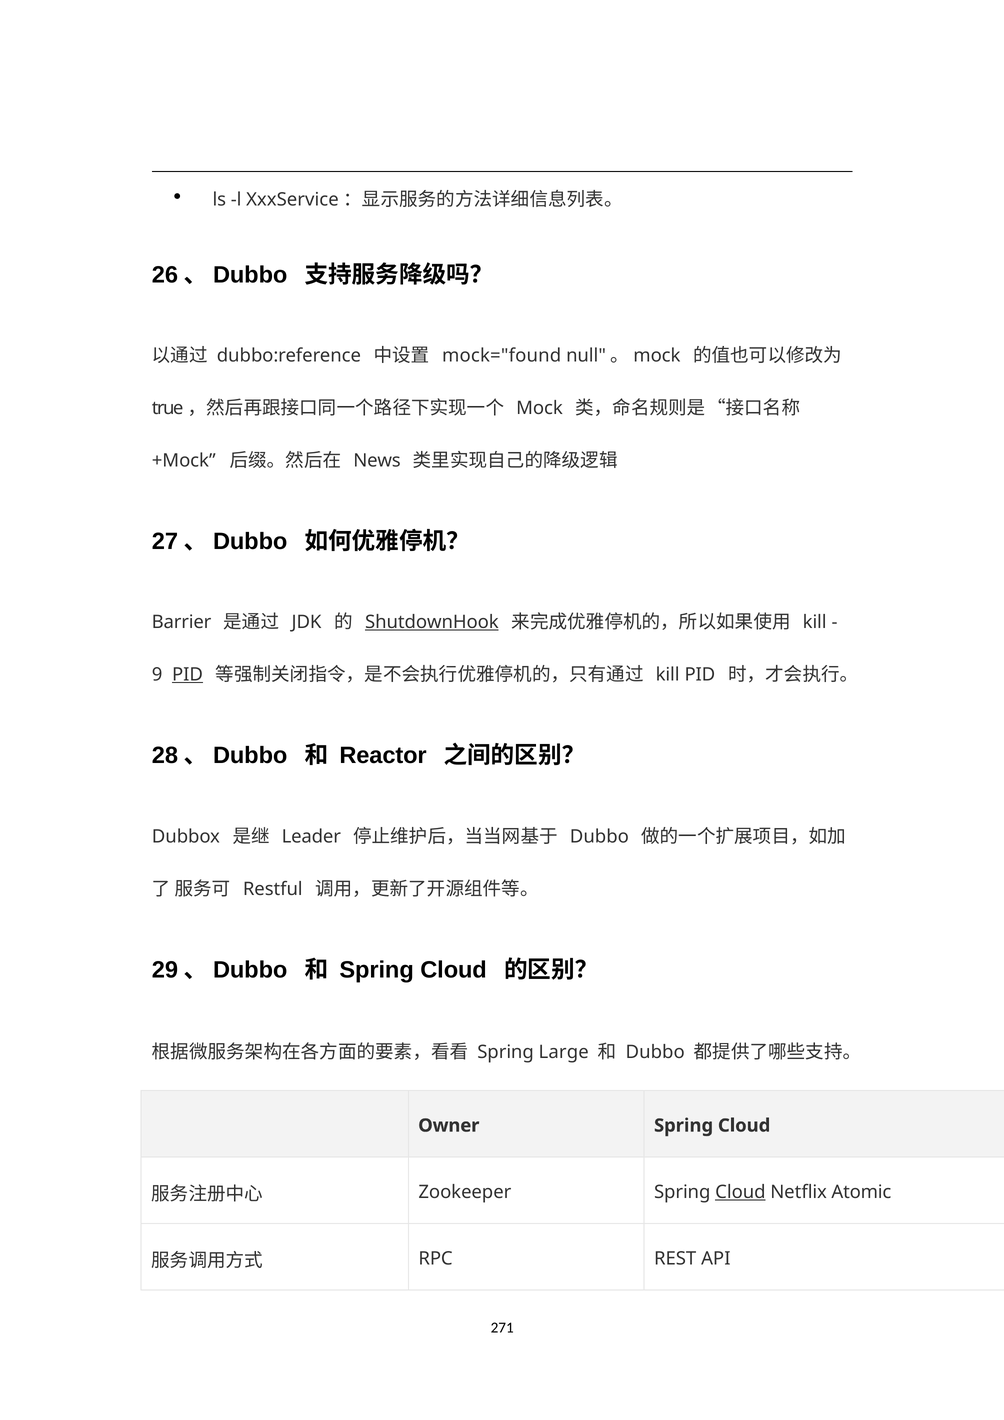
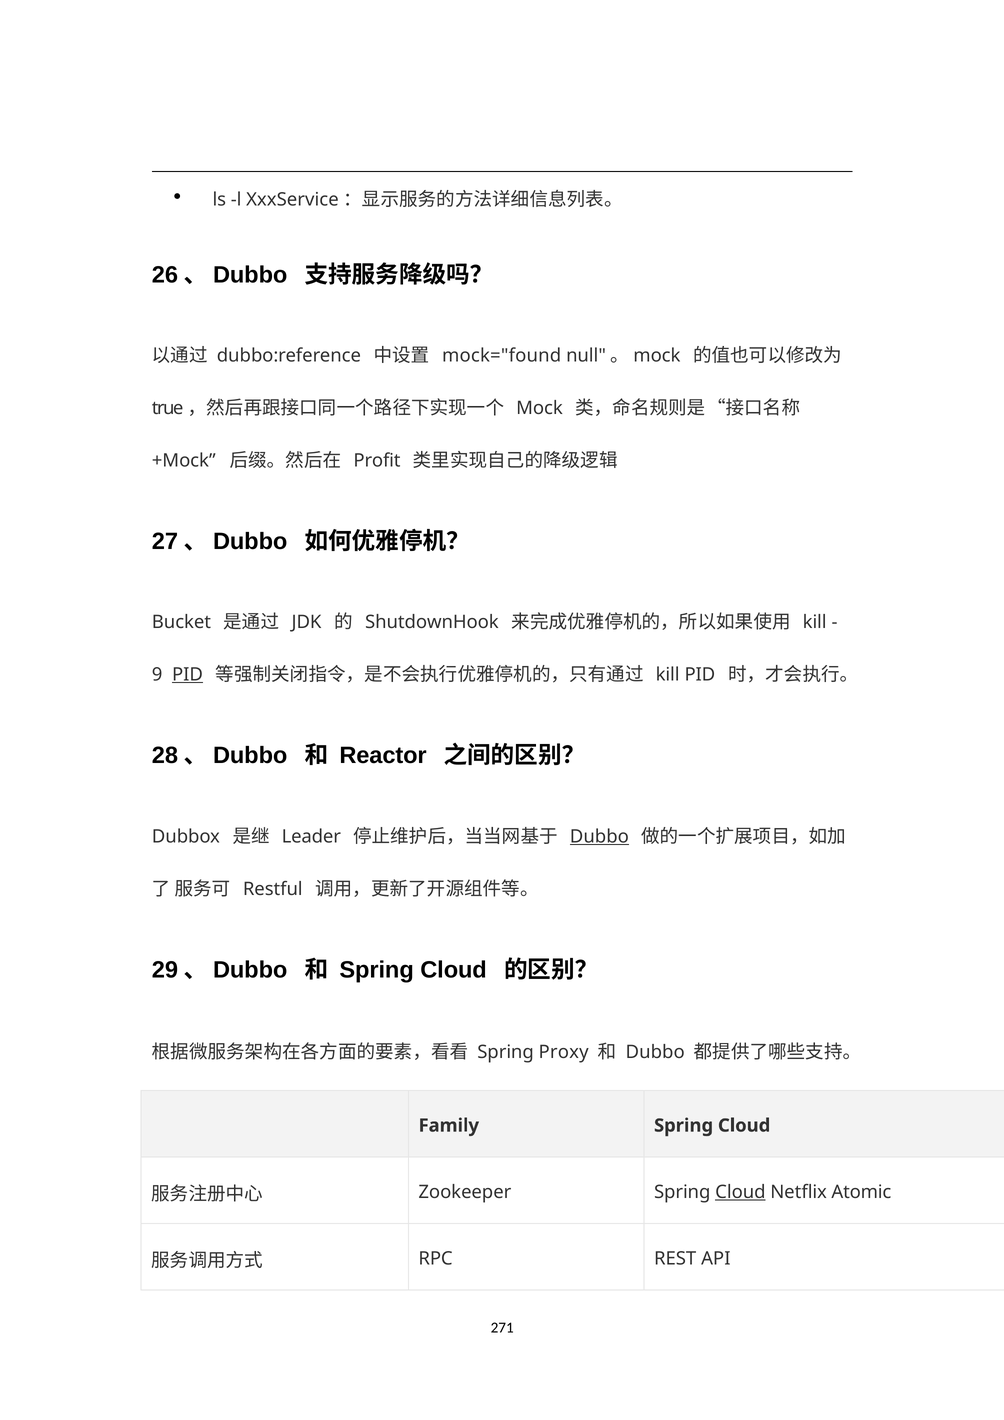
News: News -> Profit
Barrier: Barrier -> Bucket
ShutdownHook underline: present -> none
Dubbo at (599, 837) underline: none -> present
Large: Large -> Proxy
Owner: Owner -> Family
